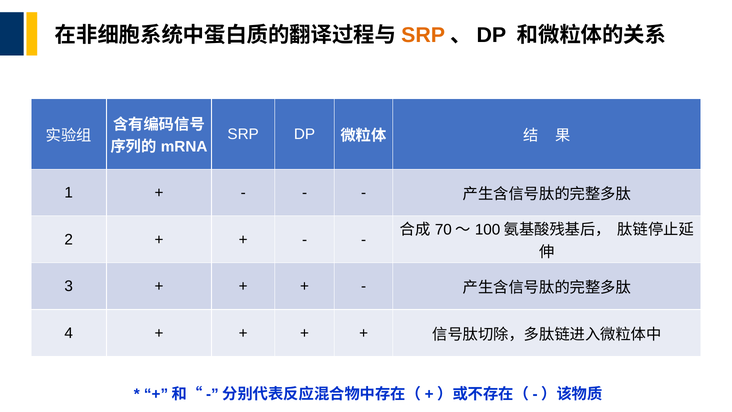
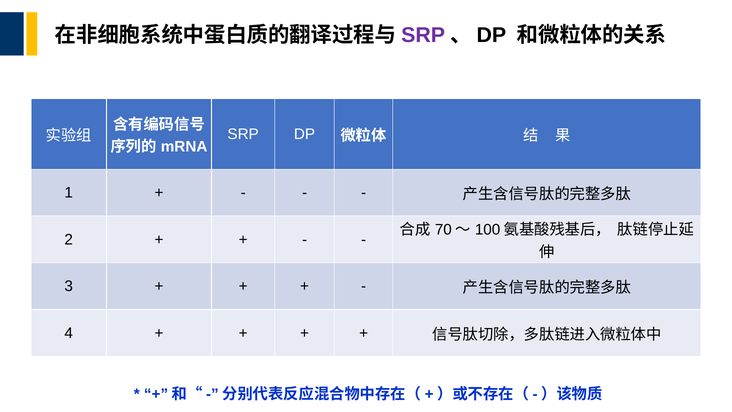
SRP at (423, 35) colour: orange -> purple
